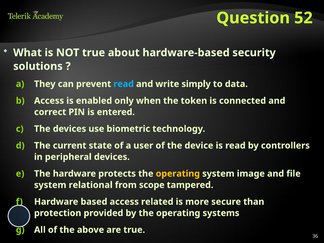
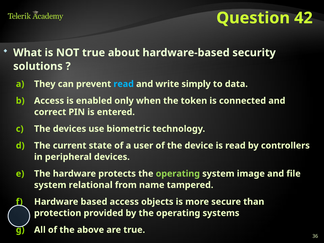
52: 52 -> 42
operating at (178, 174) colour: yellow -> light green
scope: scope -> name
related: related -> objects
